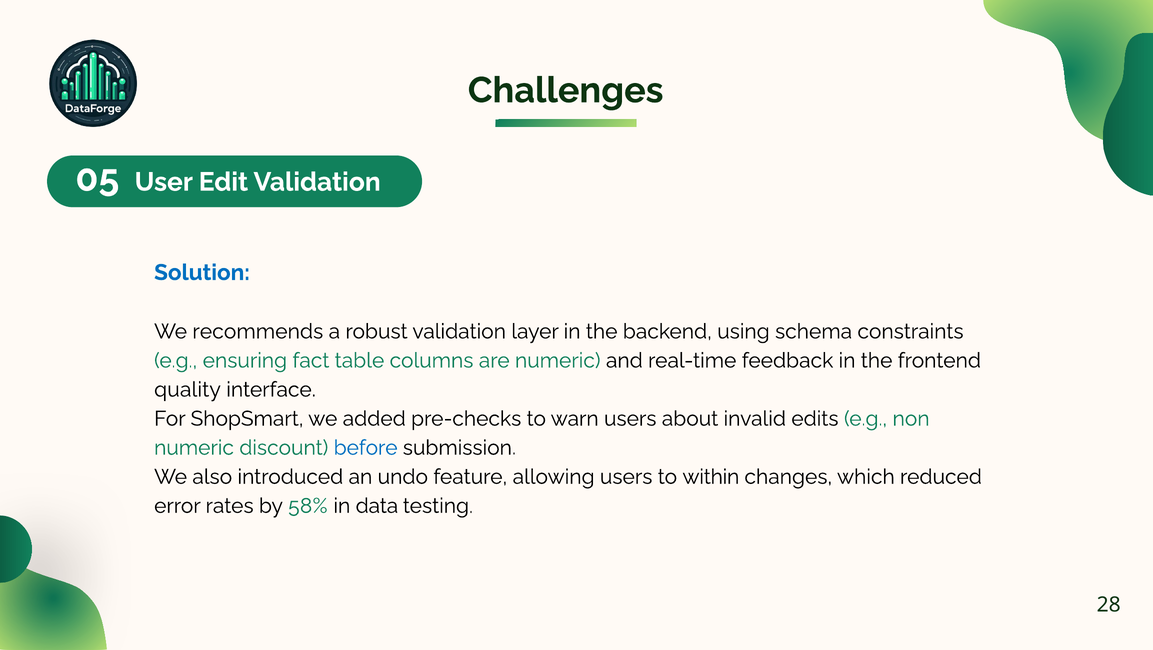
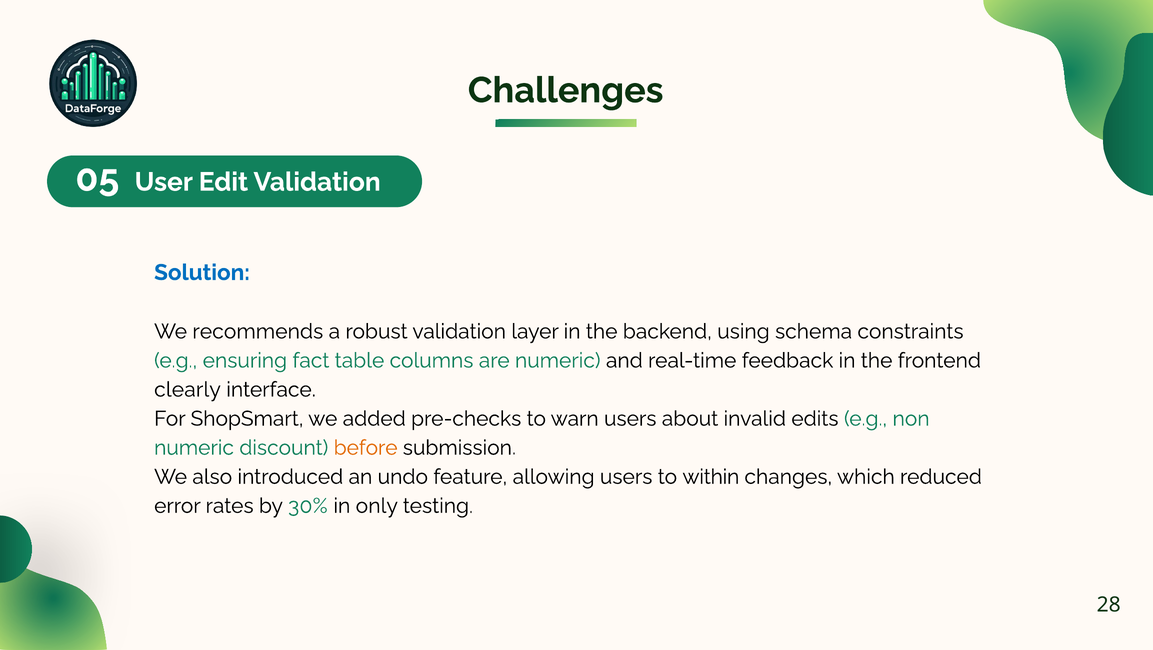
quality: quality -> clearly
before colour: blue -> orange
58%: 58% -> 30%
data: data -> only
